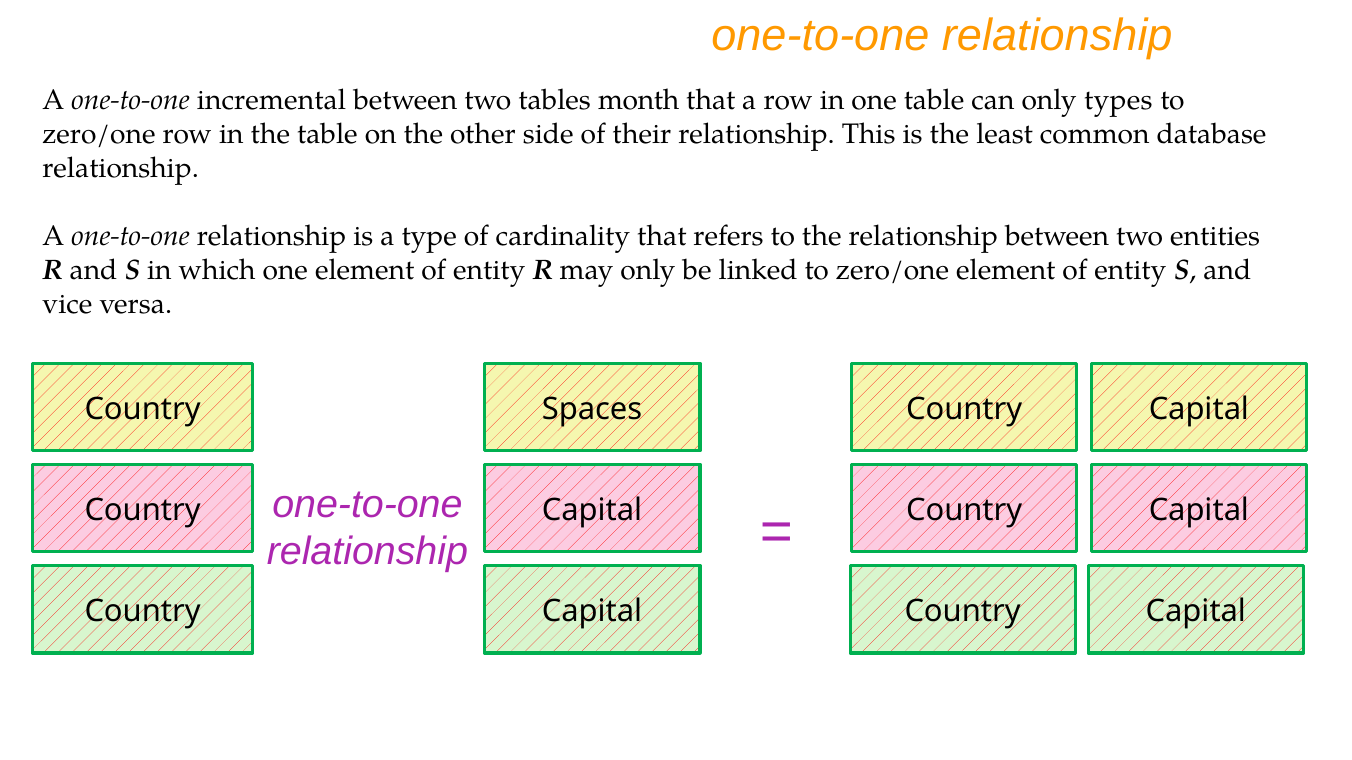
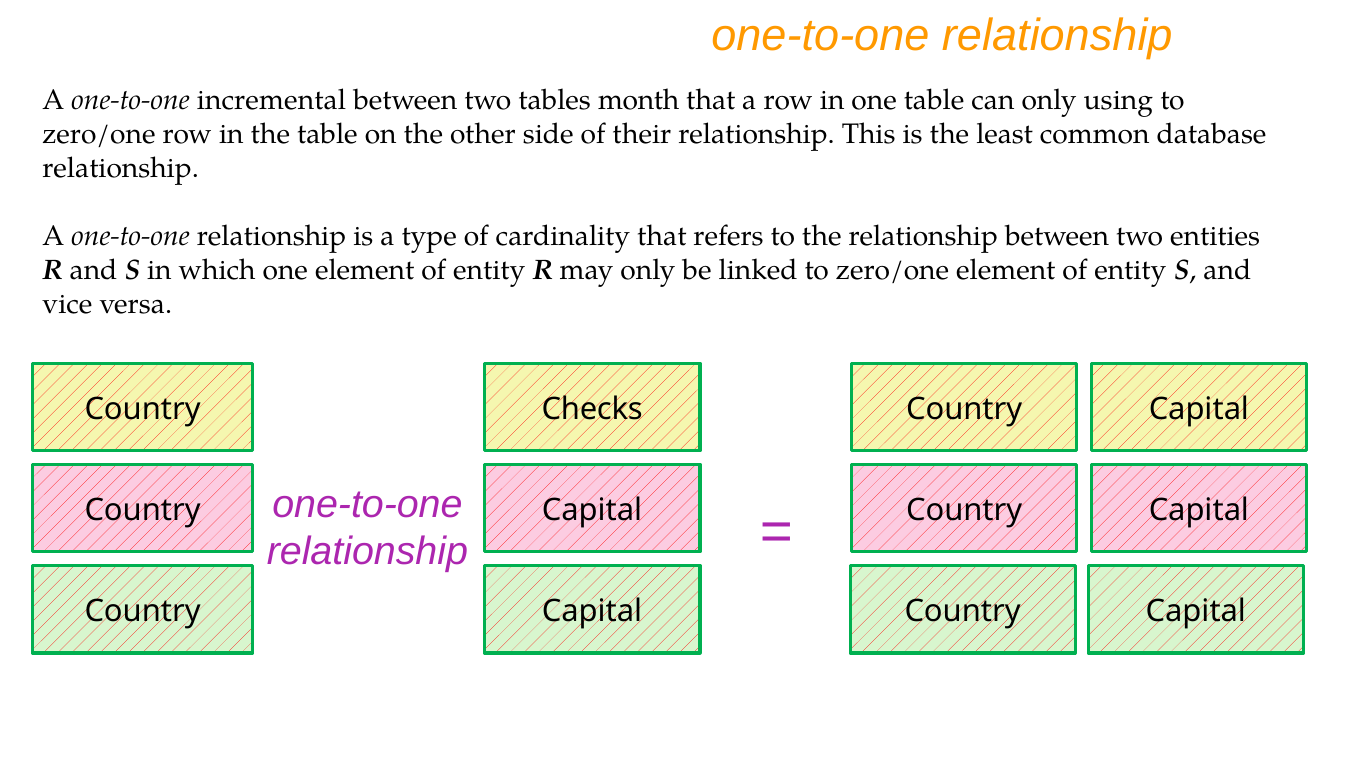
types: types -> using
Spaces: Spaces -> Checks
